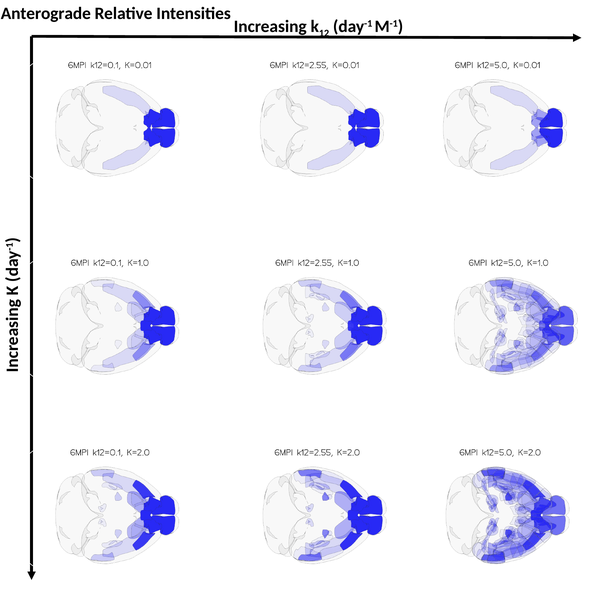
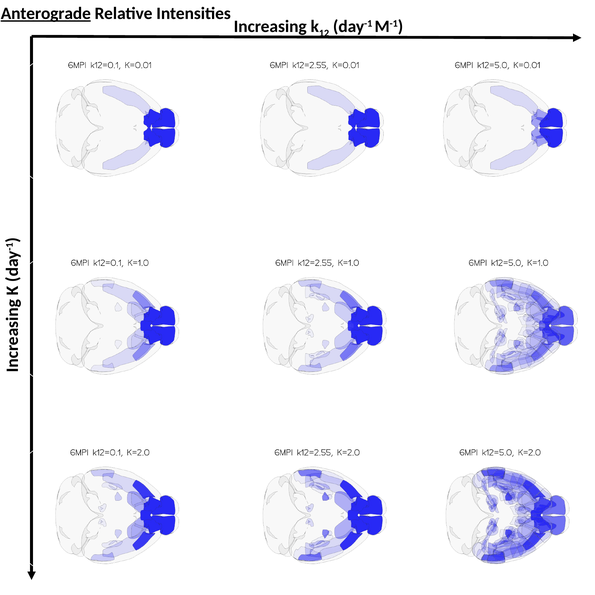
Anterograde underline: none -> present
